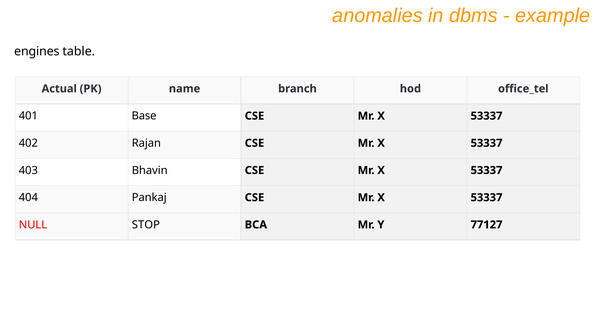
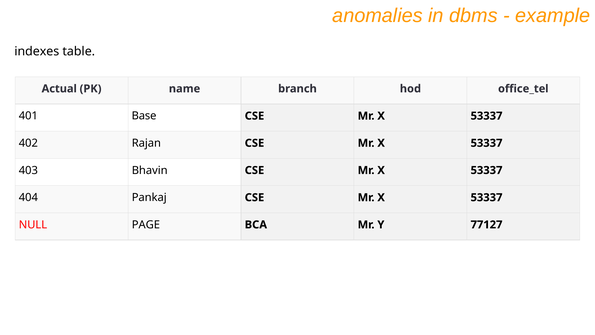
engines: engines -> indexes
STOP: STOP -> PAGE
